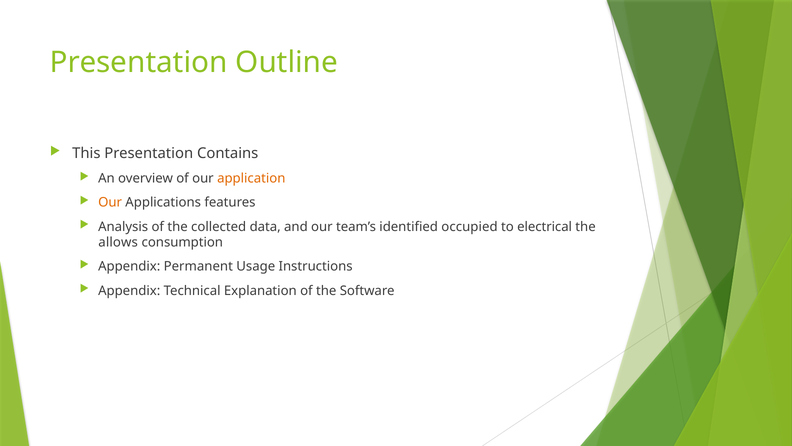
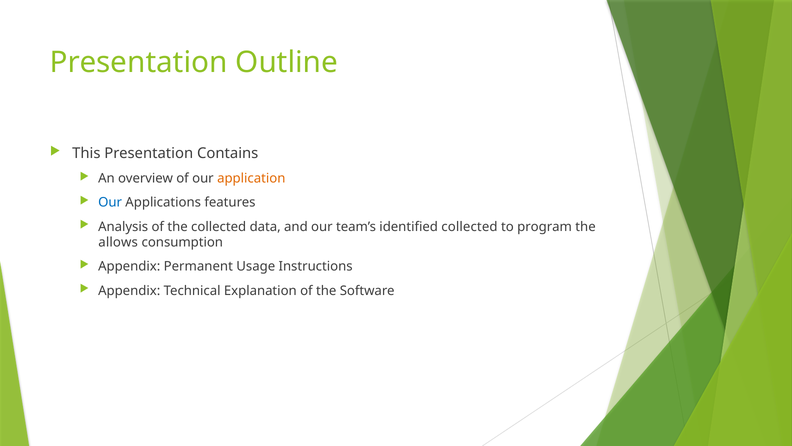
Our at (110, 202) colour: orange -> blue
identified occupied: occupied -> collected
electrical: electrical -> program
